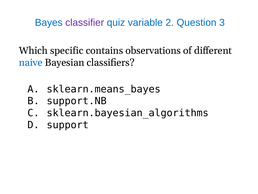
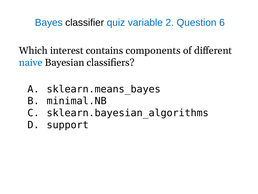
classifier colour: purple -> black
3: 3 -> 6
specific: specific -> interest
observations: observations -> components
support.NB: support.NB -> minimal.NB
